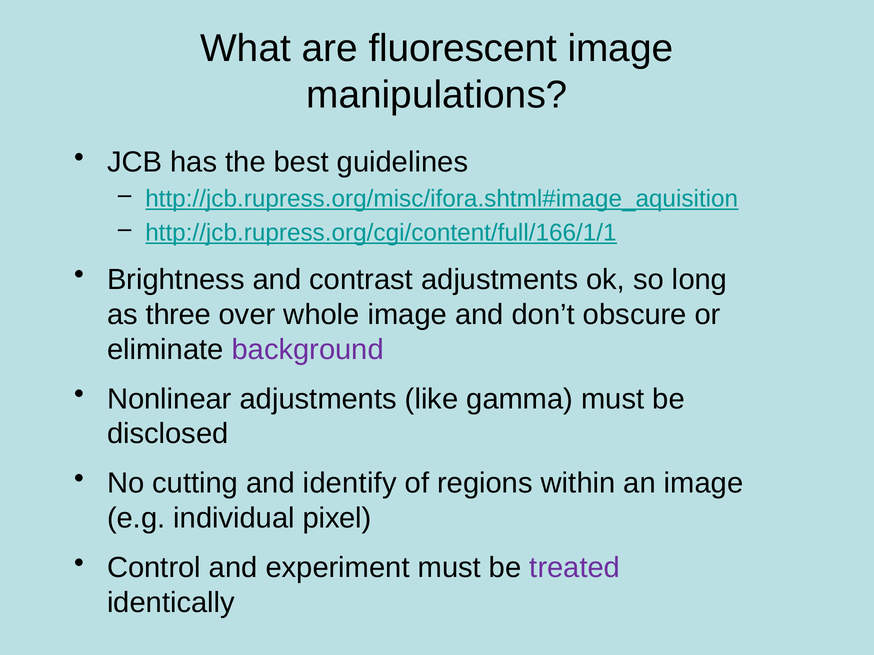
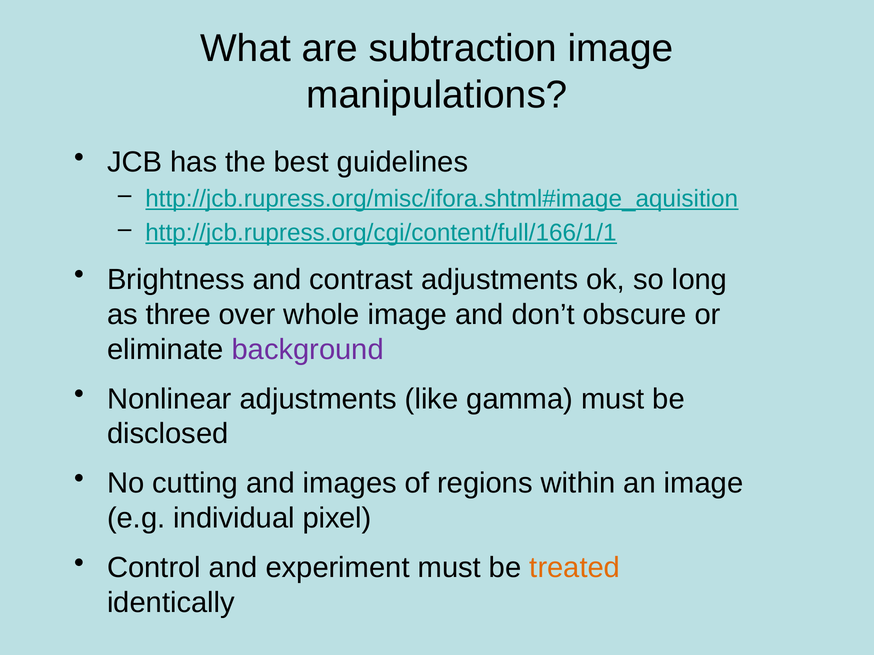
fluorescent: fluorescent -> subtraction
identify: identify -> images
treated colour: purple -> orange
